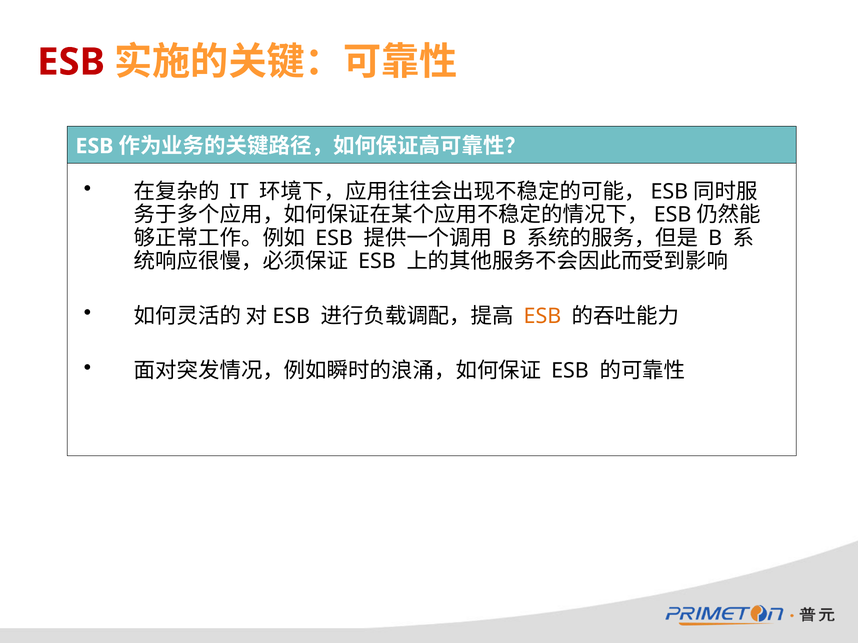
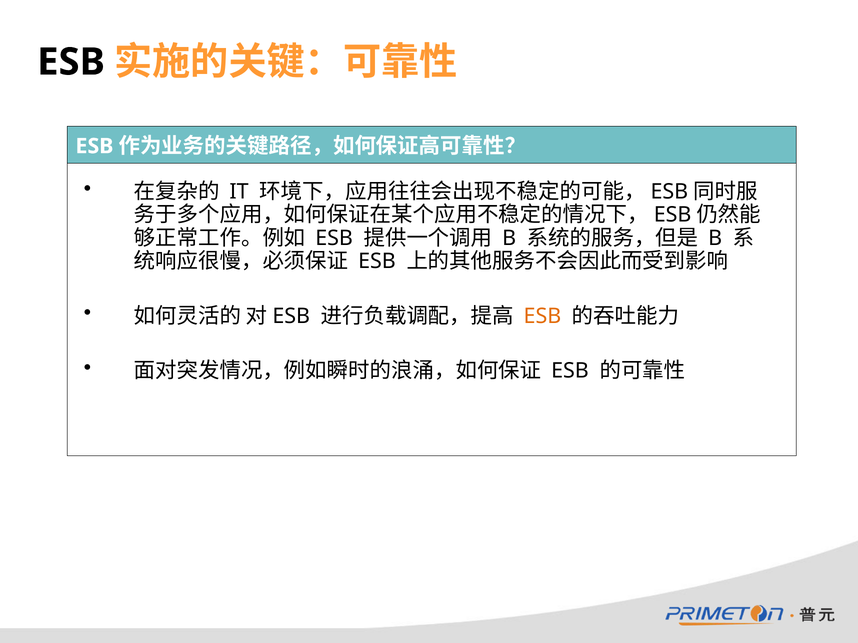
ESB at (71, 62) colour: red -> black
